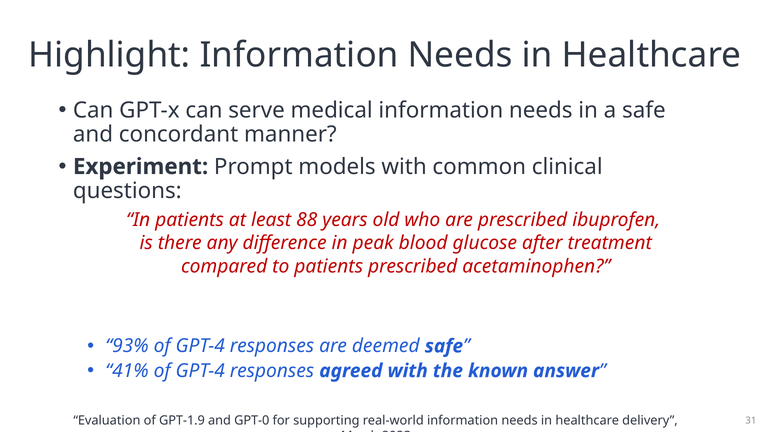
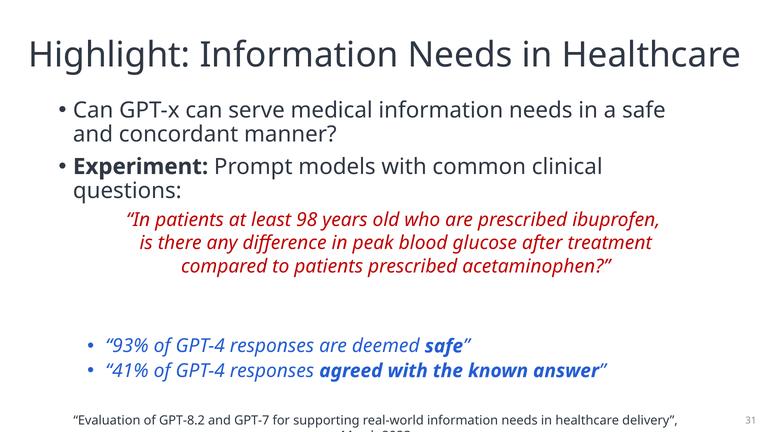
88: 88 -> 98
GPT-1.9: GPT-1.9 -> GPT-8.2
GPT-0: GPT-0 -> GPT-7
